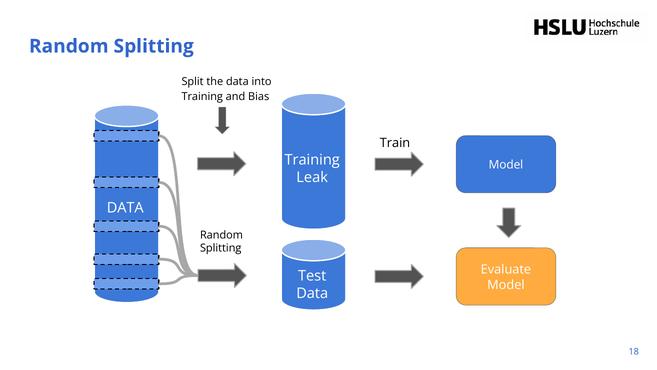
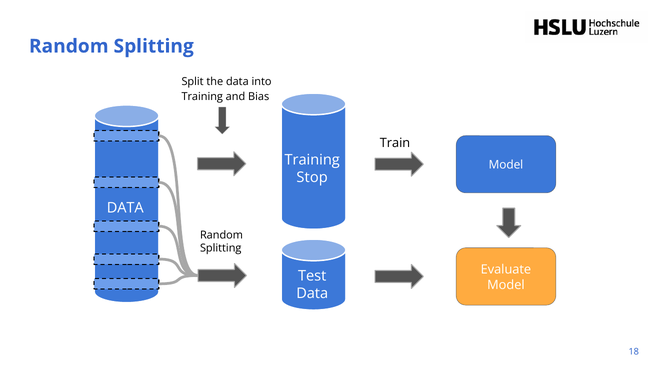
Leak: Leak -> Stop
